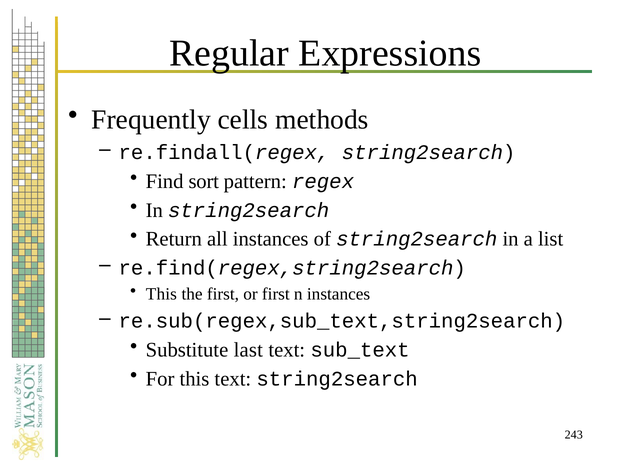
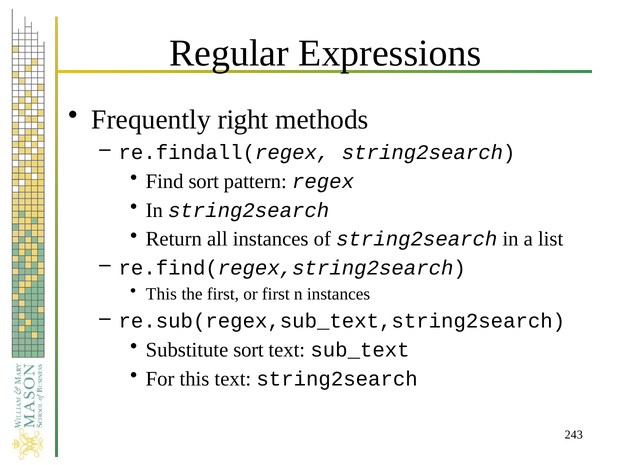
cells: cells -> right
Substitute last: last -> sort
